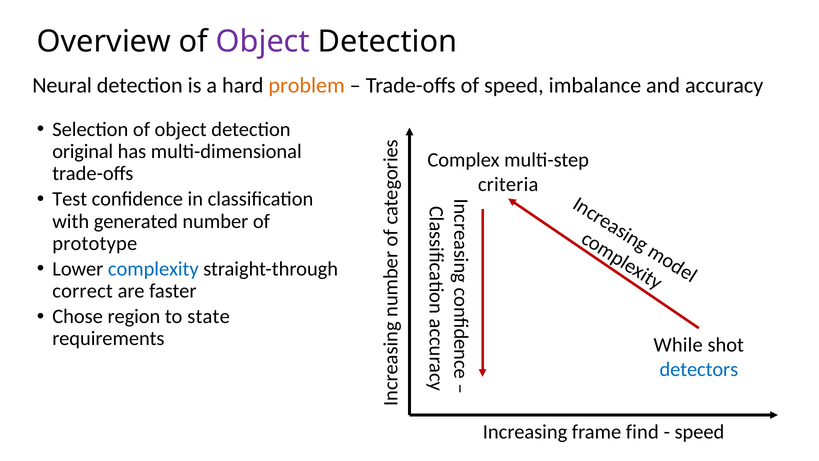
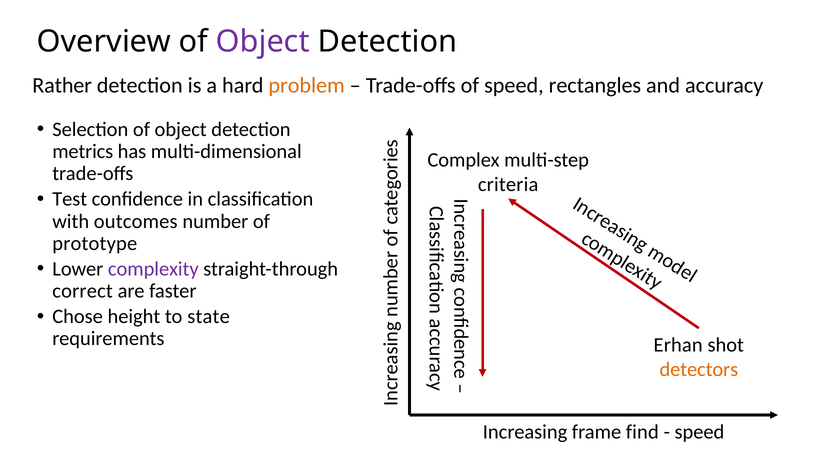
Neural: Neural -> Rather
imbalance: imbalance -> rectangles
original: original -> metrics
generated: generated -> outcomes
complexity colour: blue -> purple
region: region -> height
While: While -> Erhan
detectors colour: blue -> orange
